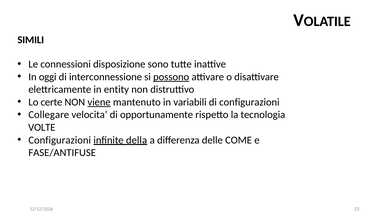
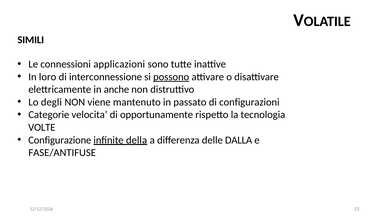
disposizione: disposizione -> applicazioni
oggi: oggi -> loro
entity: entity -> anche
certe: certe -> degli
viene underline: present -> none
variabili: variabili -> passato
Collegare: Collegare -> Categorie
Configurazioni at (60, 140): Configurazioni -> Configurazione
COME: COME -> DALLA
